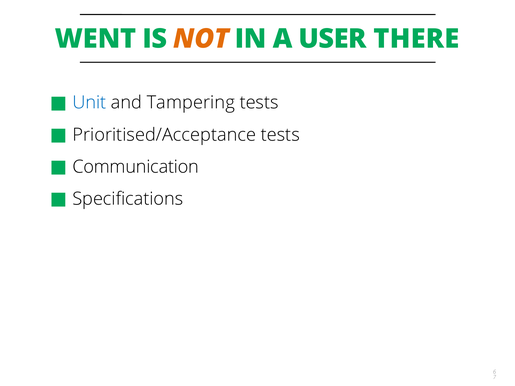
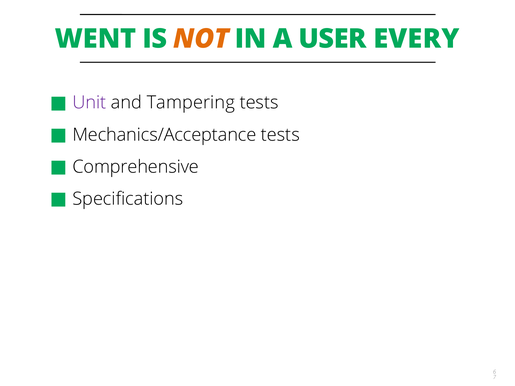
THERE: THERE -> EVERY
Unit colour: blue -> purple
Prioritised/Acceptance: Prioritised/Acceptance -> Mechanics/Acceptance
Communication: Communication -> Comprehensive
